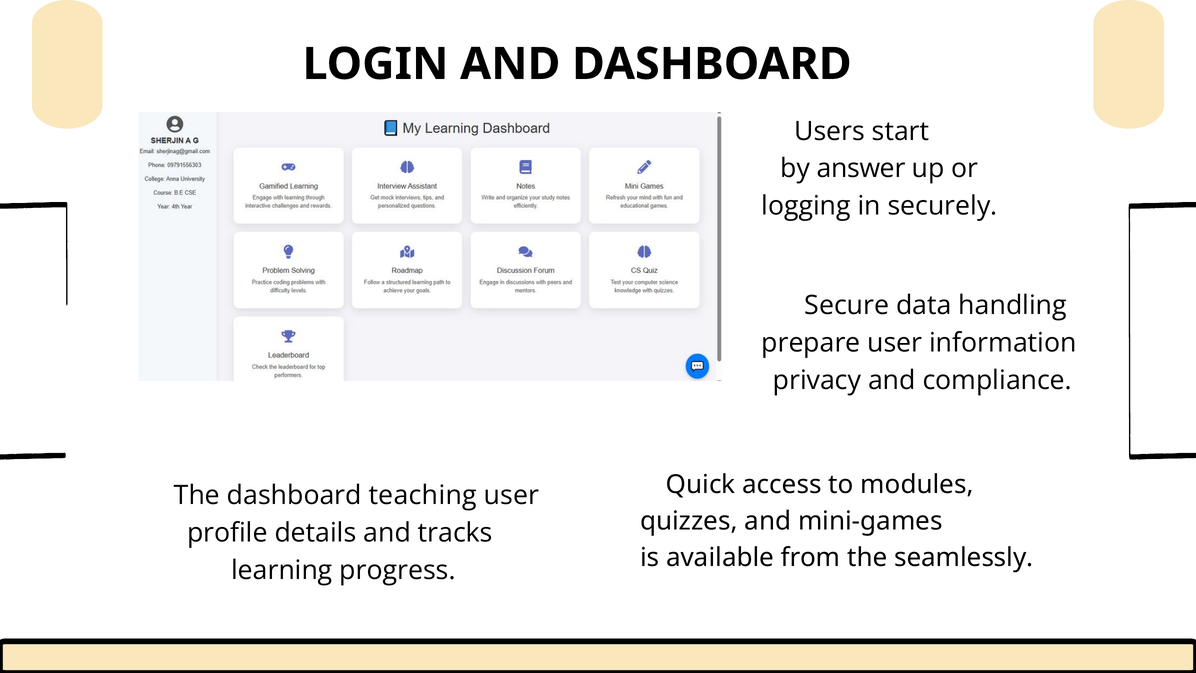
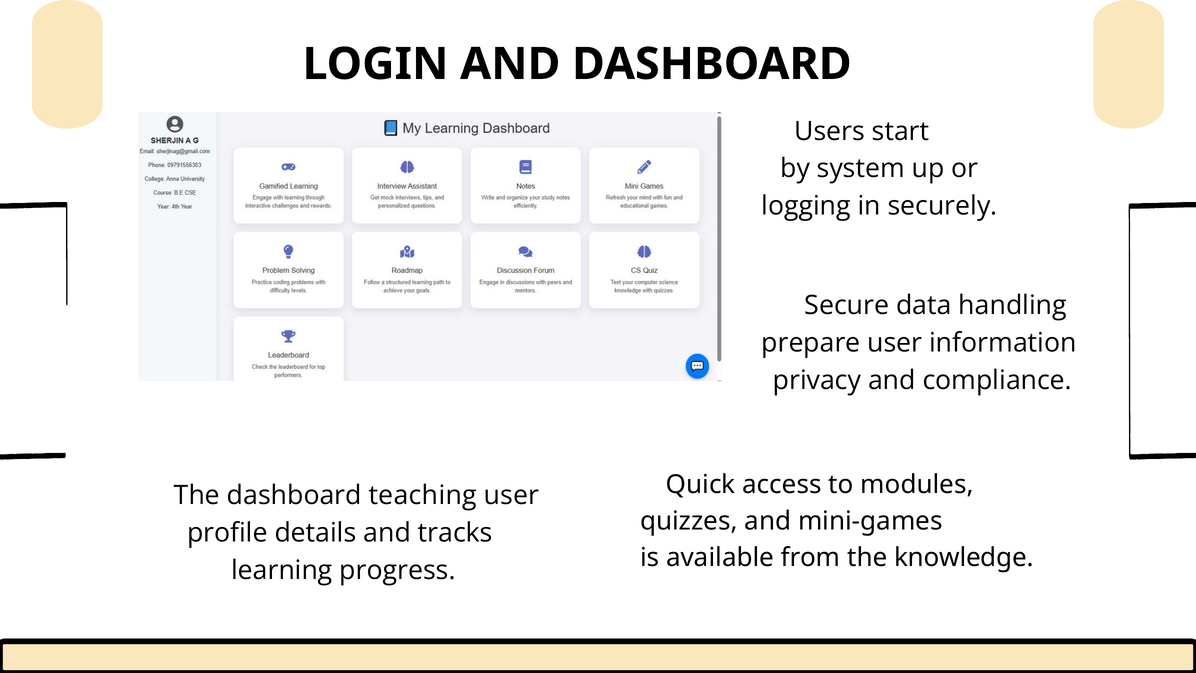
answer: answer -> system
seamlessly: seamlessly -> knowledge
